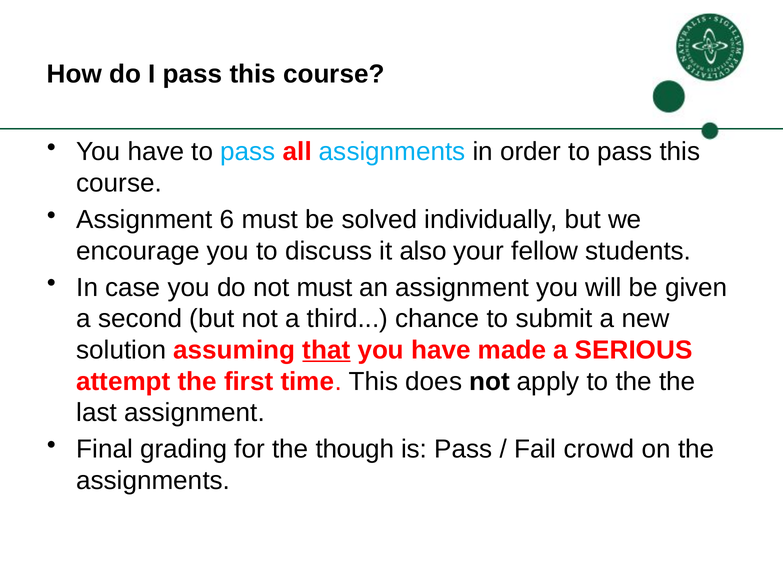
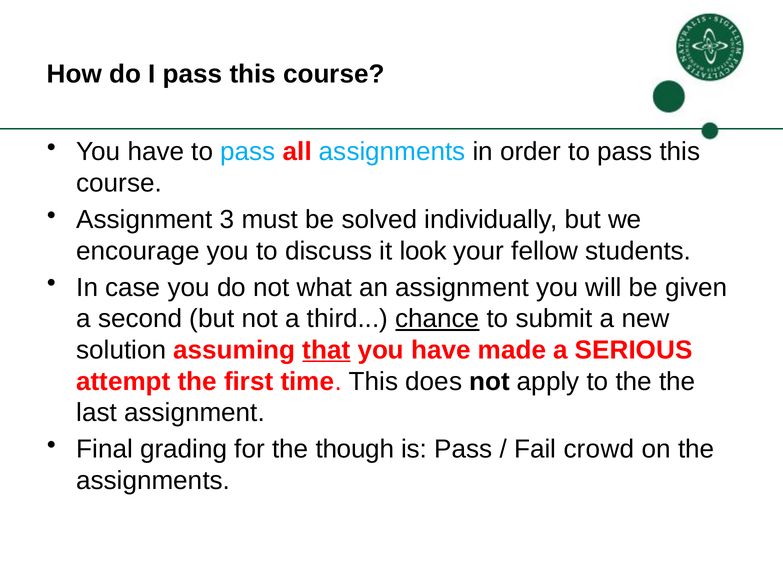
6: 6 -> 3
also: also -> look
not must: must -> what
chance underline: none -> present
